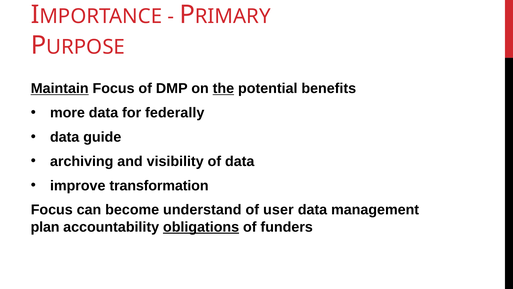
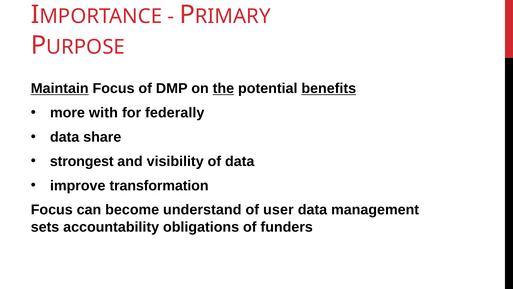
benefits underline: none -> present
more data: data -> with
guide: guide -> share
archiving: archiving -> strongest
plan: plan -> sets
obligations underline: present -> none
